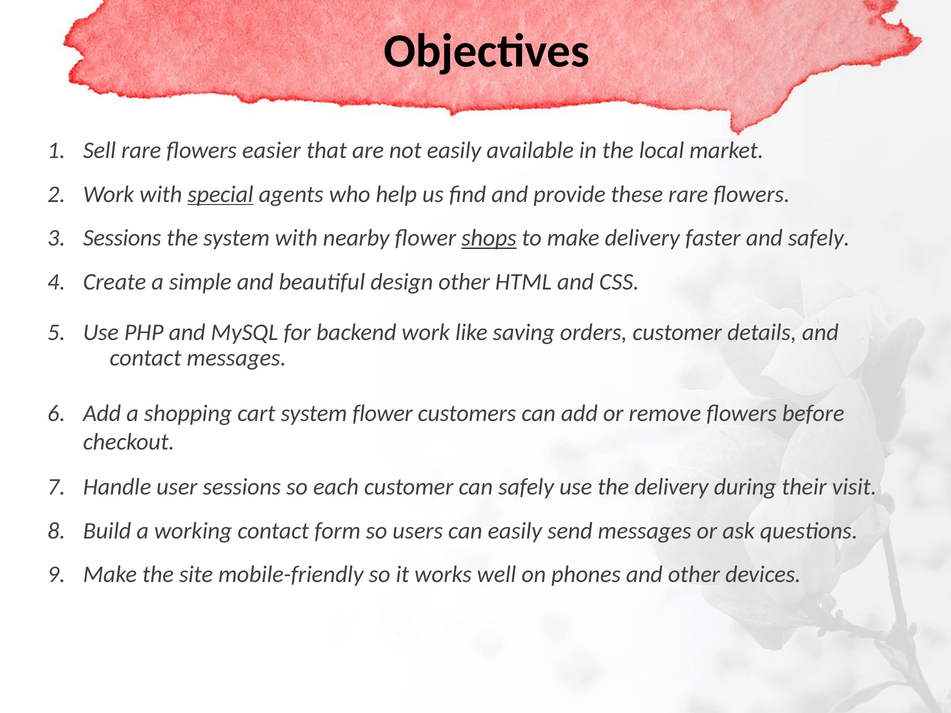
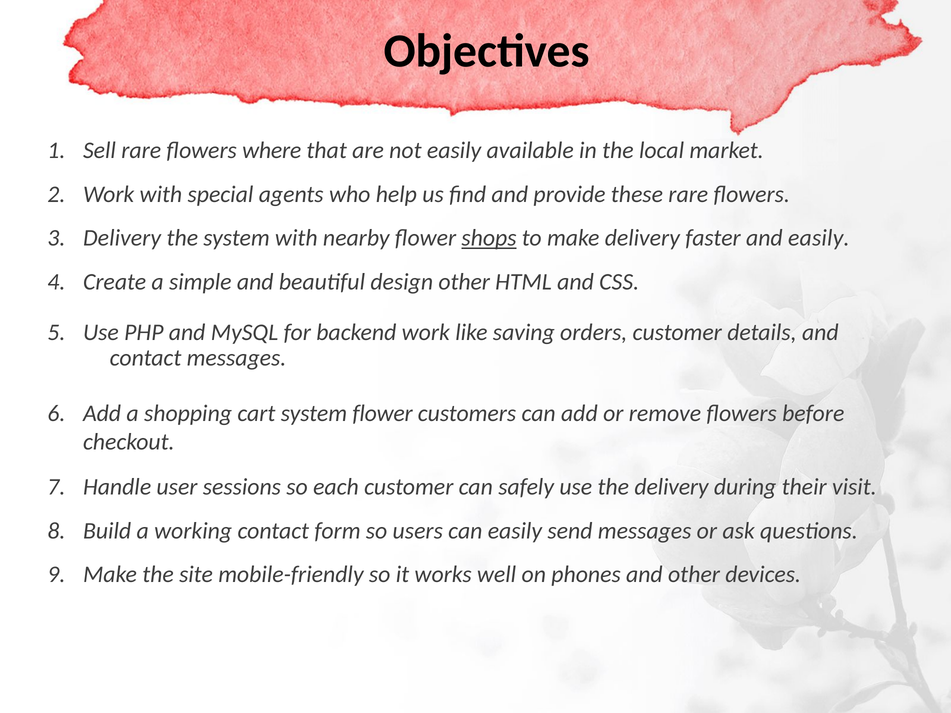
easier: easier -> where
special underline: present -> none
Sessions at (122, 238): Sessions -> Delivery
and safely: safely -> easily
